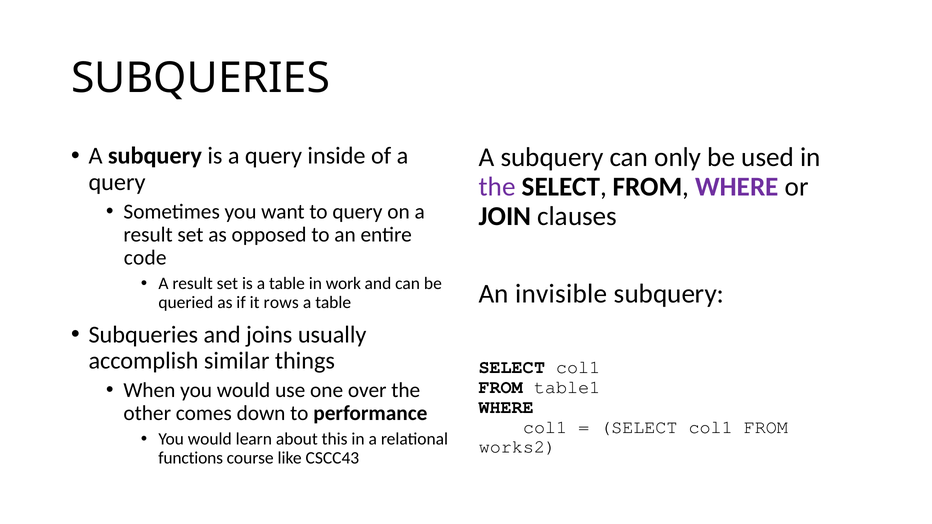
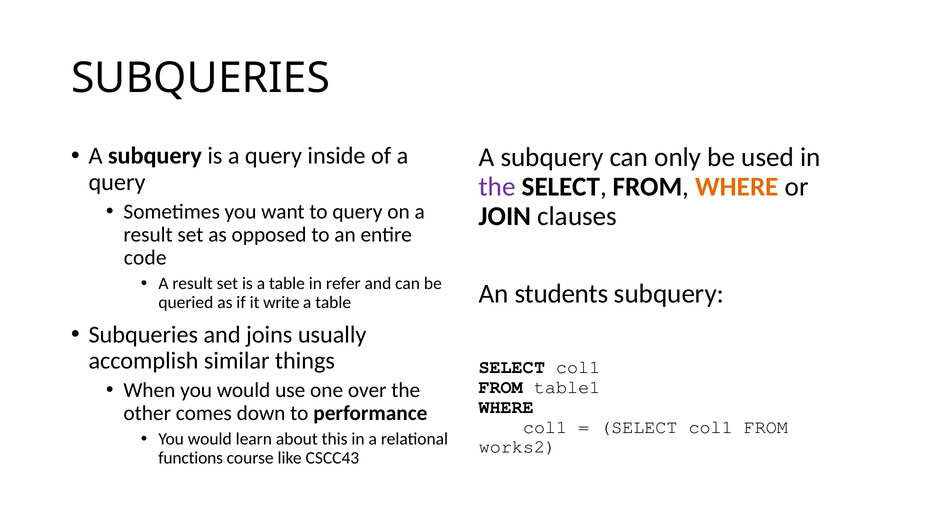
WHERE at (737, 187) colour: purple -> orange
work: work -> refer
invisible: invisible -> students
rows: rows -> write
